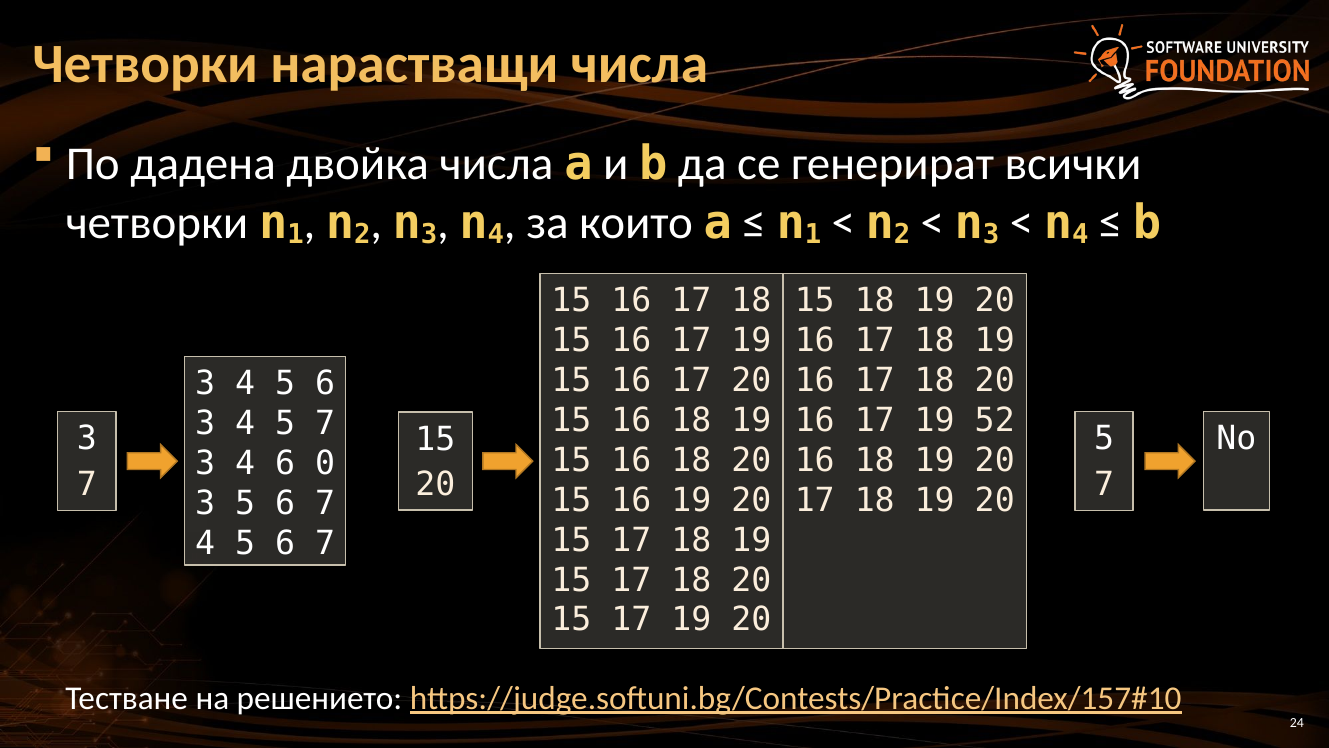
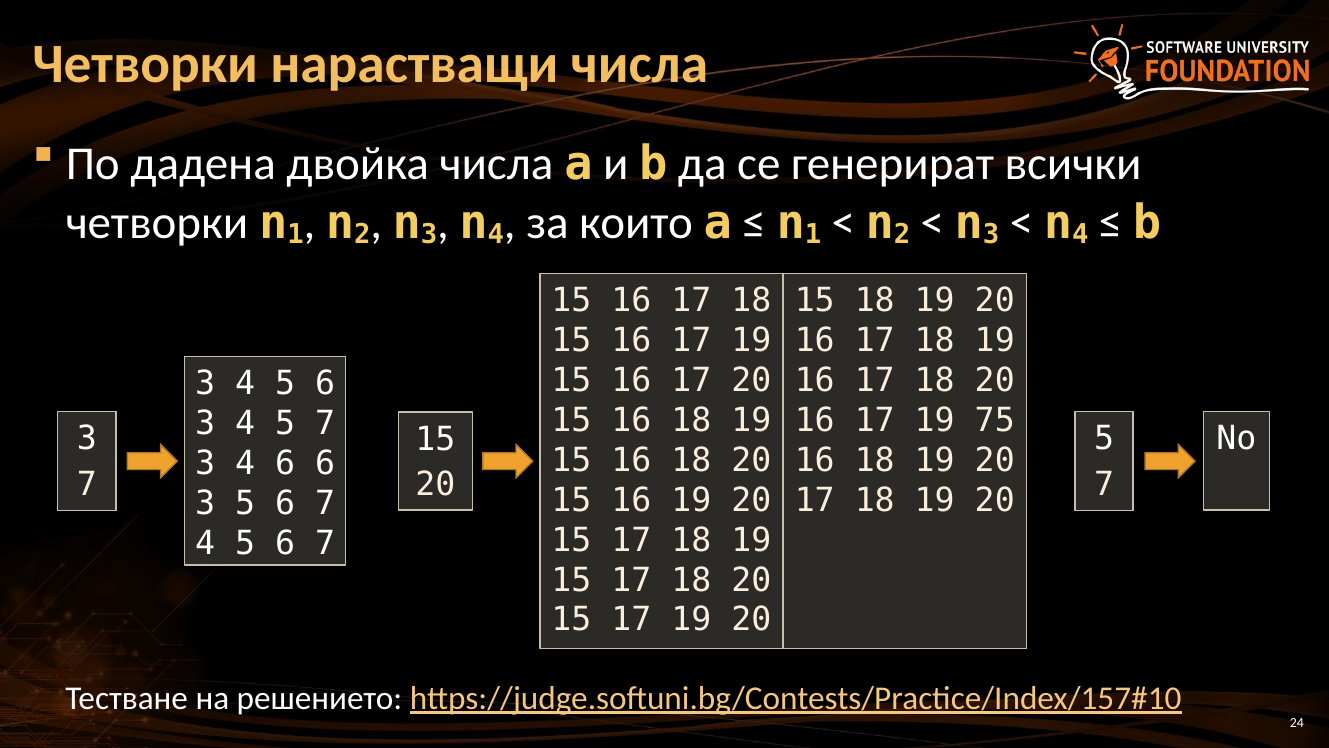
52: 52 -> 75
6 0: 0 -> 6
